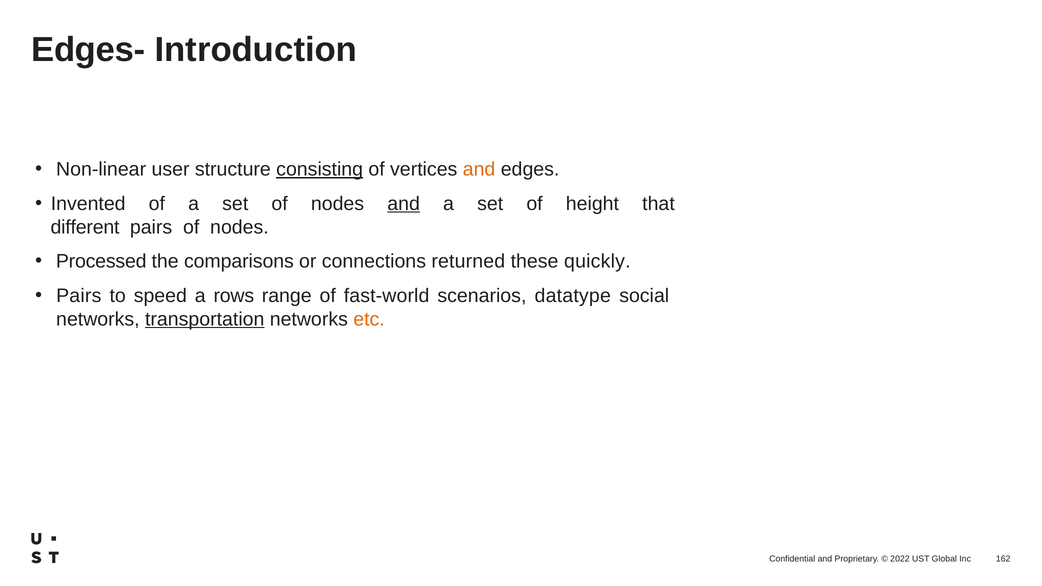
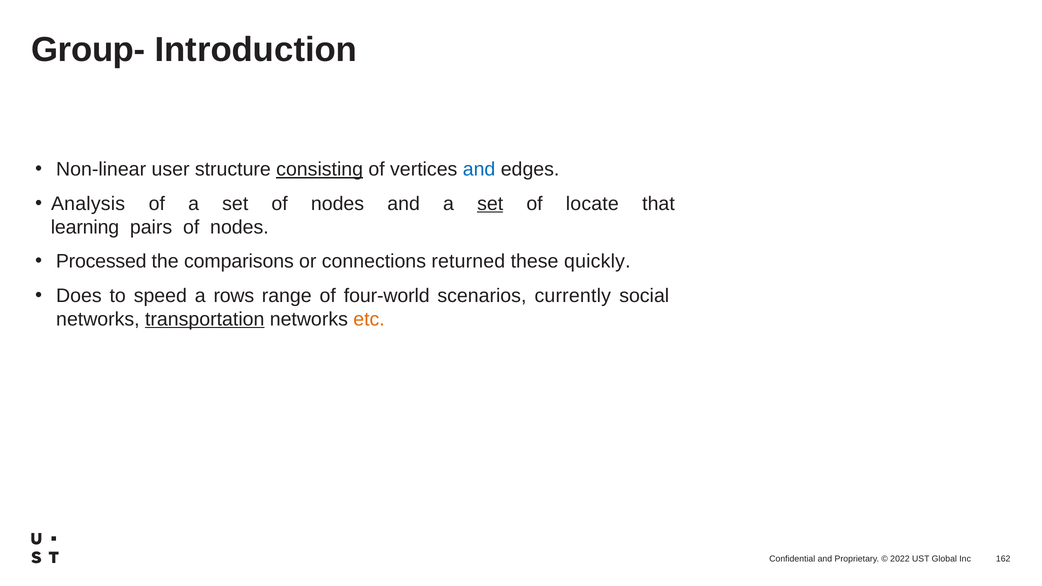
Edges-: Edges- -> Group-
and at (479, 169) colour: orange -> blue
Invented: Invented -> Analysis
and at (404, 204) underline: present -> none
set at (490, 204) underline: none -> present
height: height -> locate
different: different -> learning
Pairs at (79, 296): Pairs -> Does
fast-world: fast-world -> four-world
datatype: datatype -> currently
